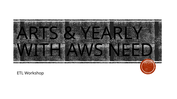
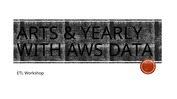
NEED: NEED -> DATA
